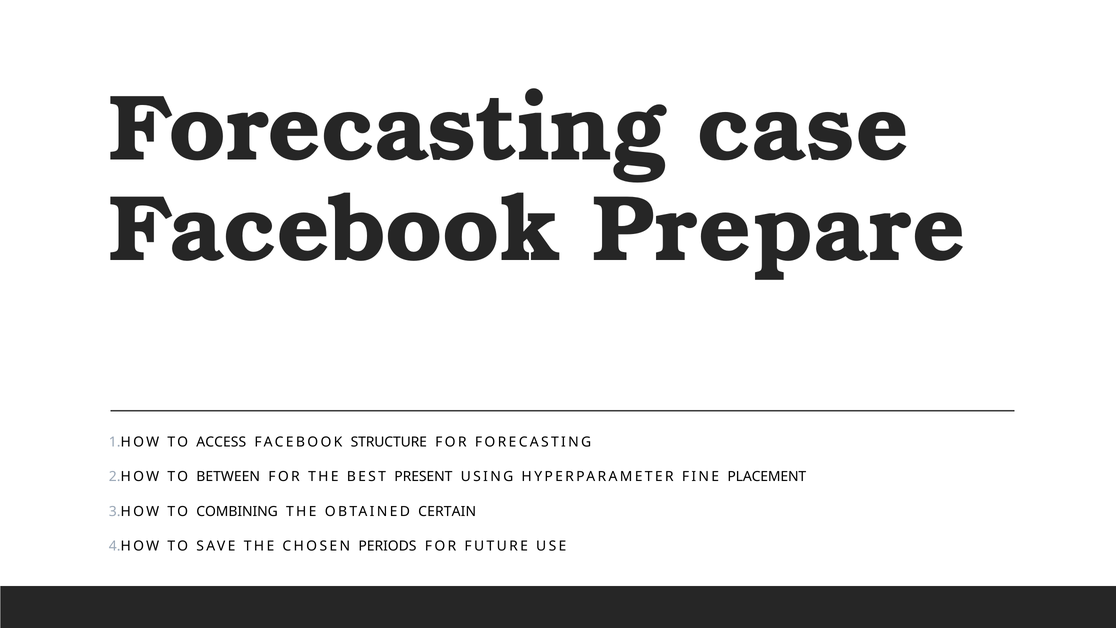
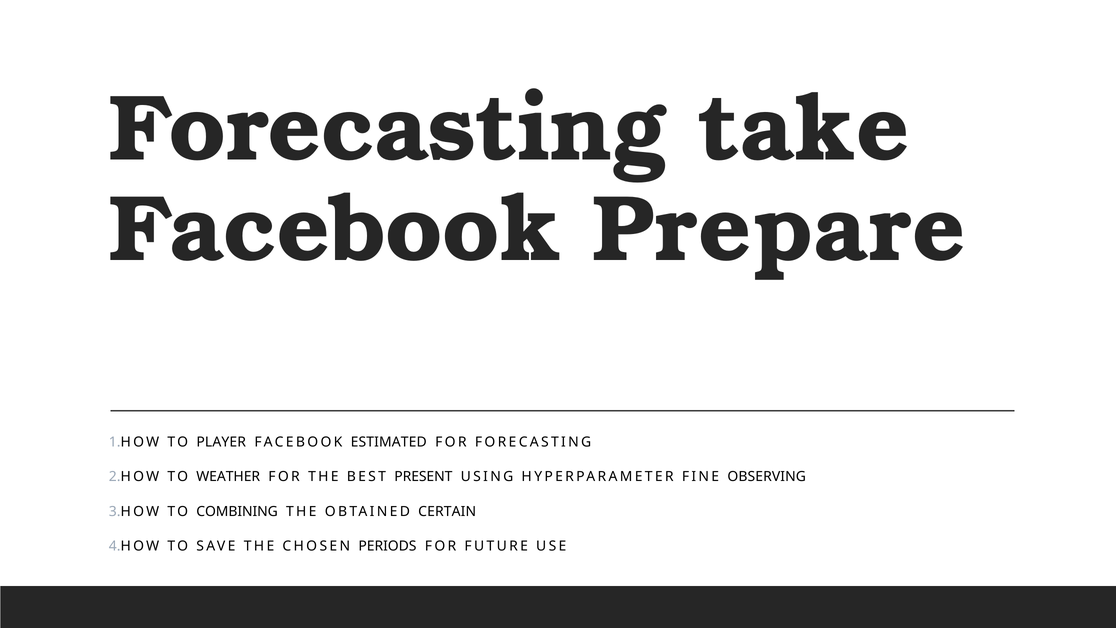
case: case -> take
ACCESS: ACCESS -> PLAYER
STRUCTURE: STRUCTURE -> ESTIMATED
BETWEEN: BETWEEN -> WEATHER
PLACEMENT: PLACEMENT -> OBSERVING
